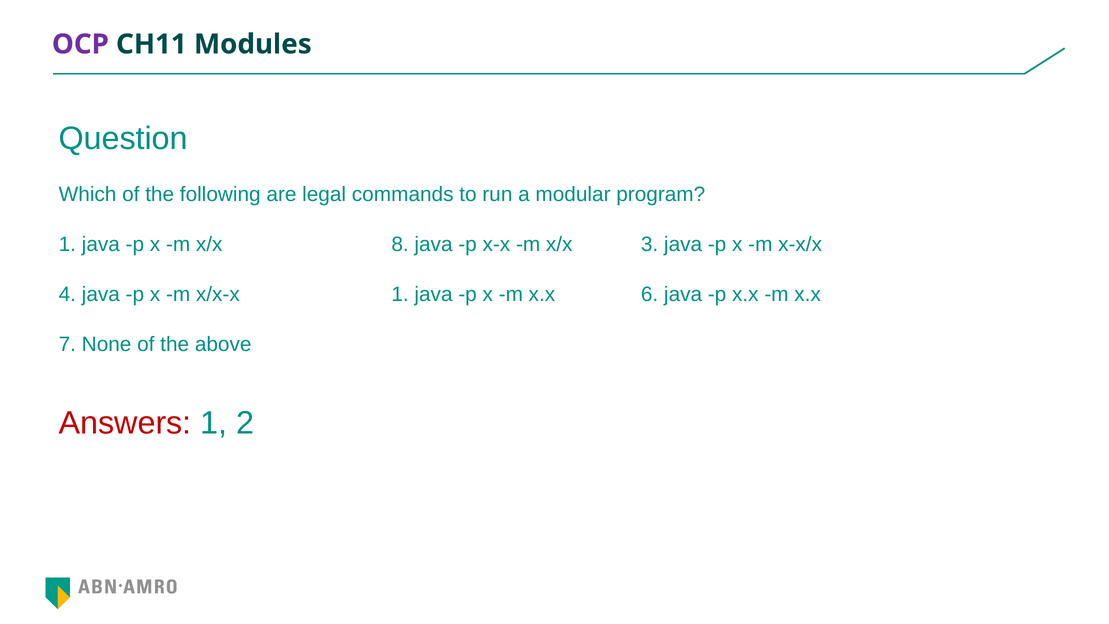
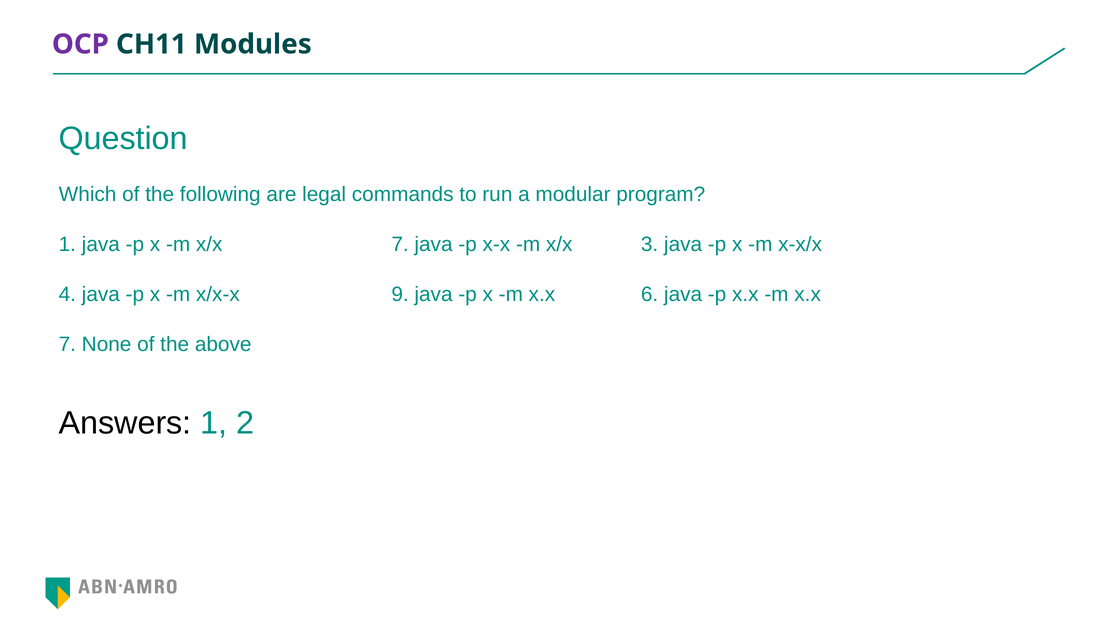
x/x 8: 8 -> 7
x/x-x 1: 1 -> 9
Answers colour: red -> black
